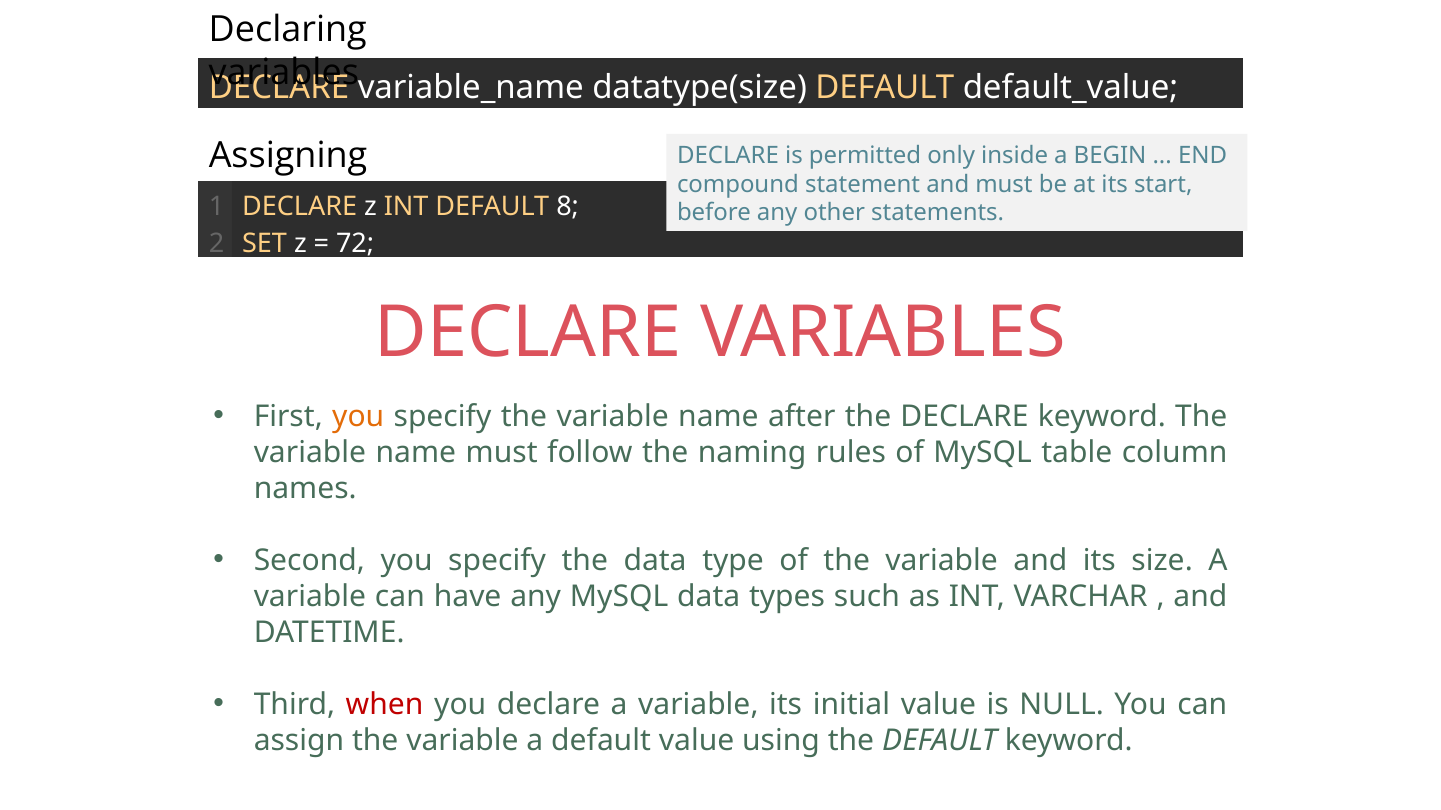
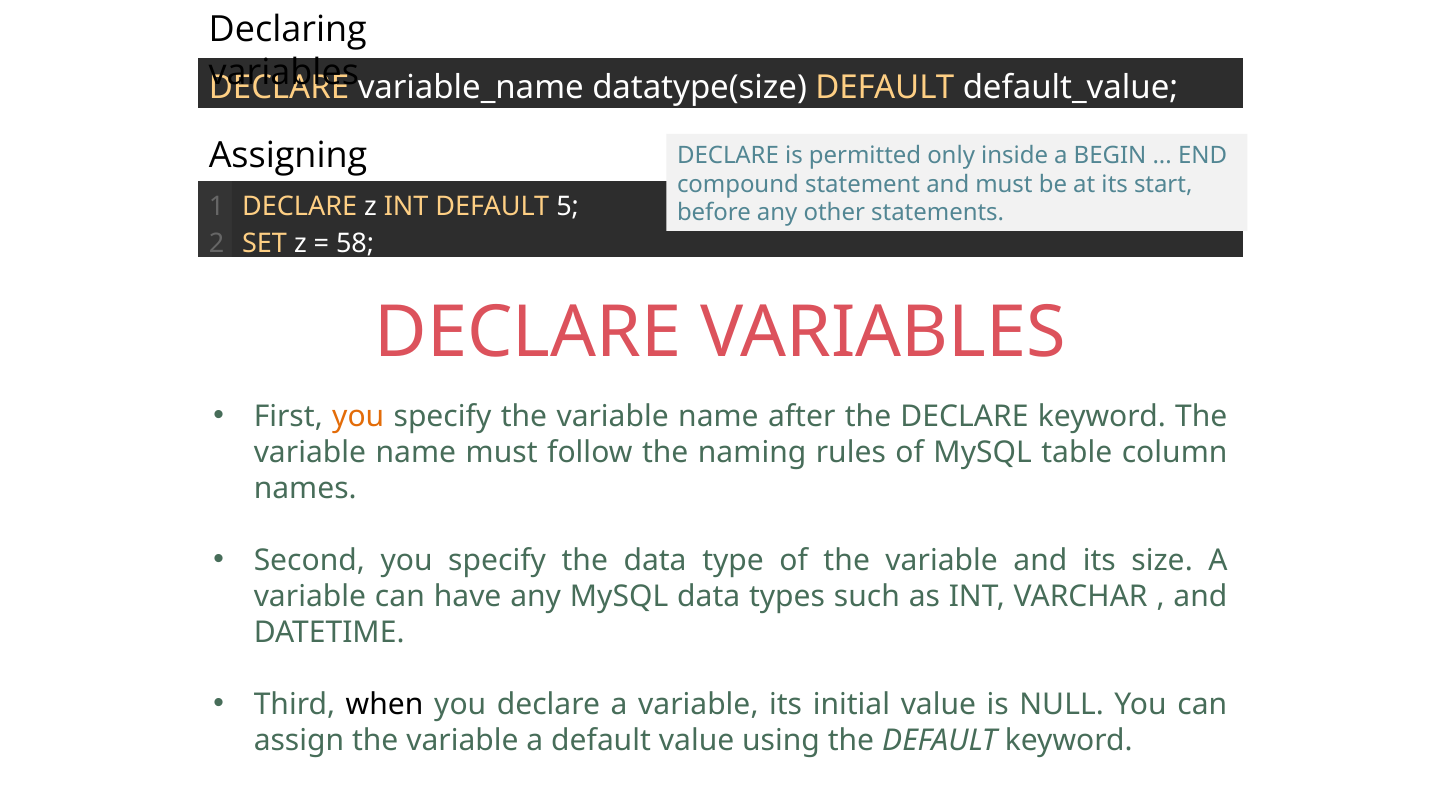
8: 8 -> 5
72: 72 -> 58
when colour: red -> black
